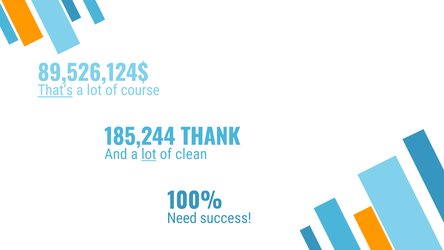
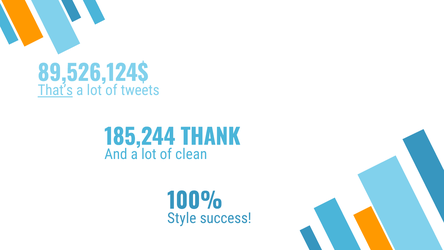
course: course -> tweets
lot at (149, 154) underline: present -> none
Need: Need -> Style
